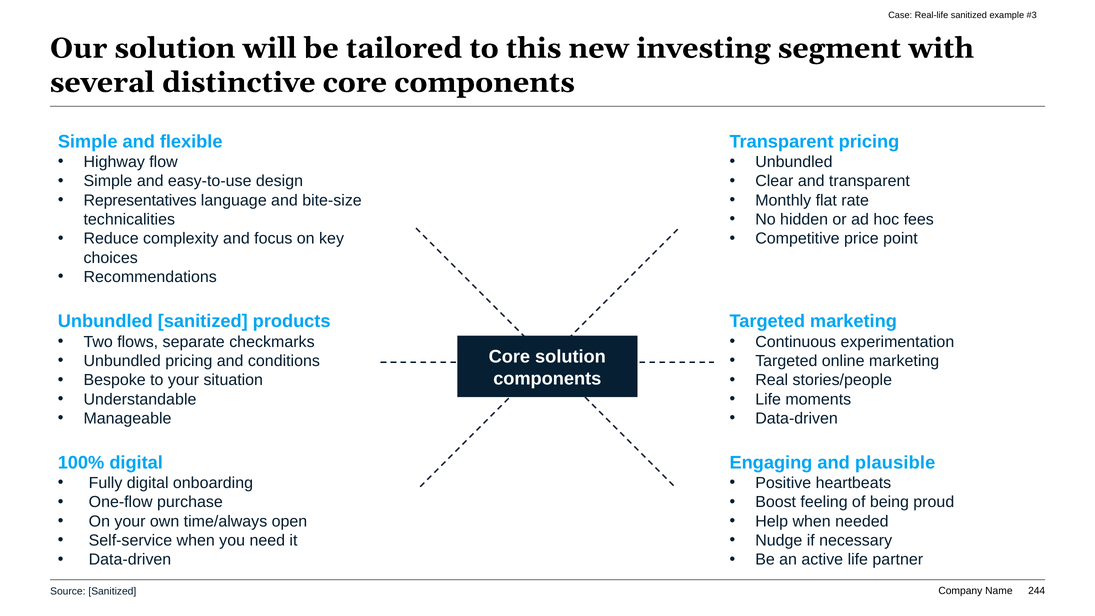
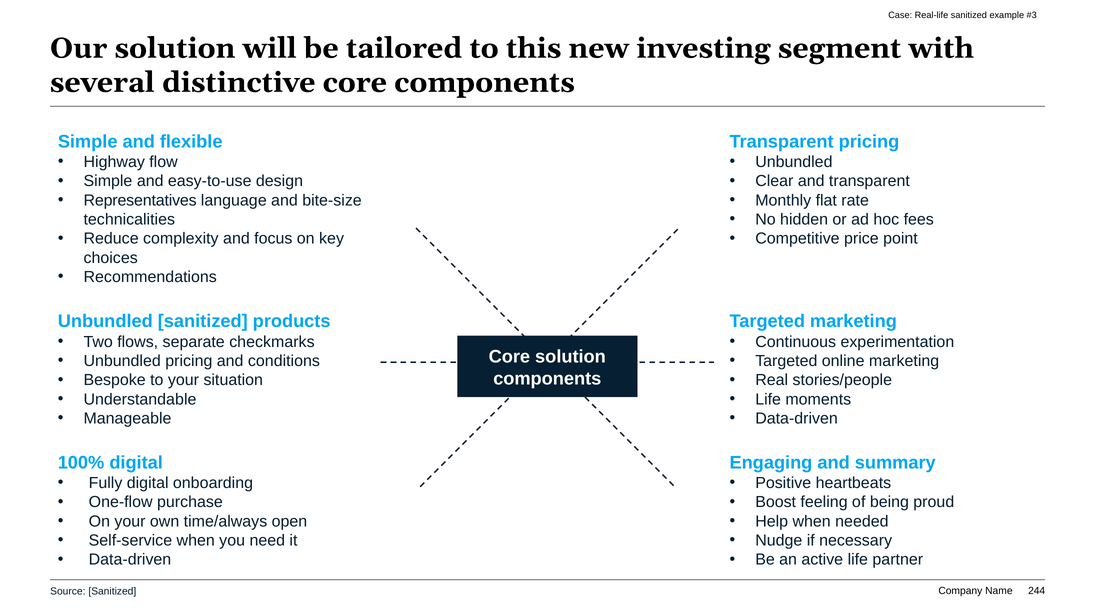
plausible: plausible -> summary
